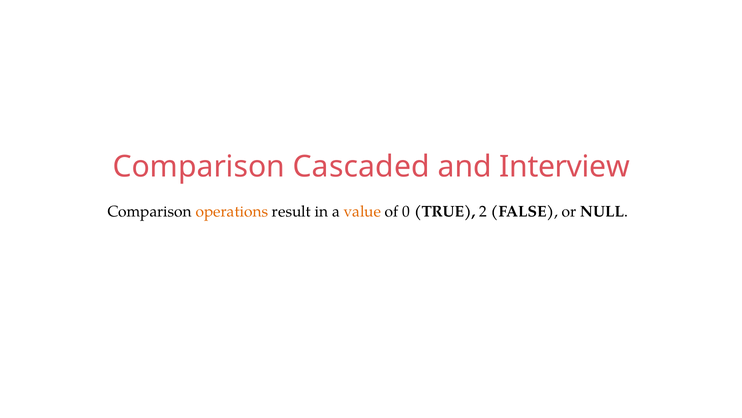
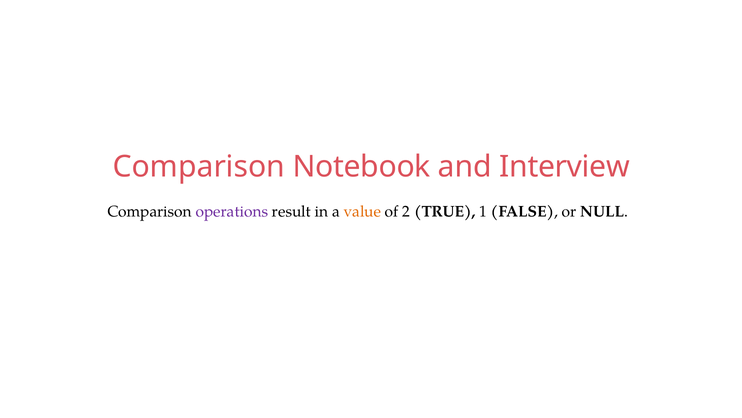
Cascaded: Cascaded -> Notebook
operations colour: orange -> purple
0: 0 -> 2
2: 2 -> 1
